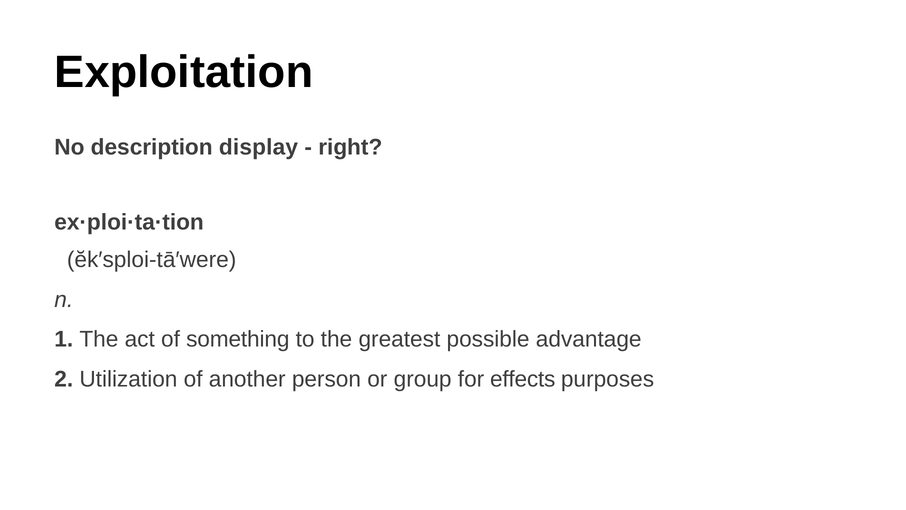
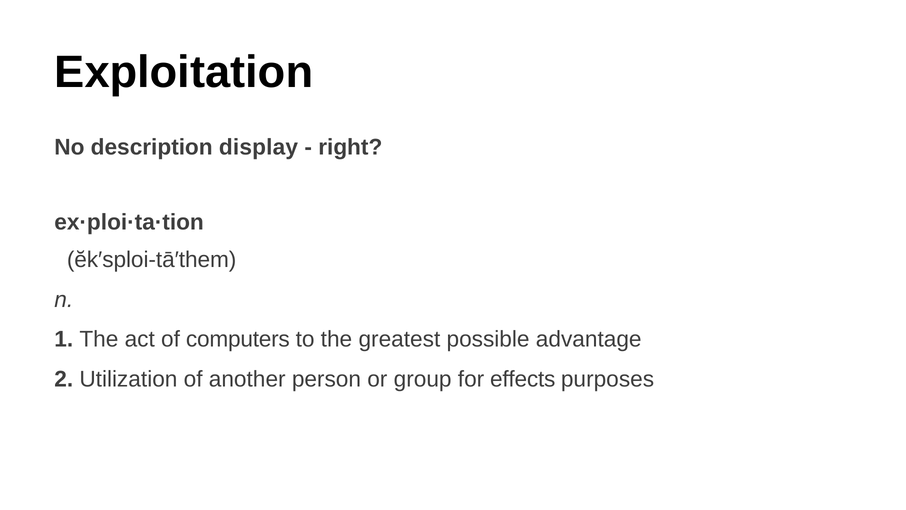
ĕk′sploi-tā′were: ĕk′sploi-tā′were -> ĕk′sploi-tā′them
something: something -> computers
